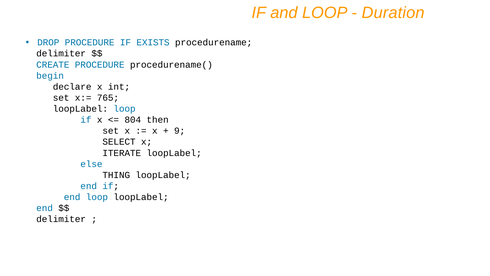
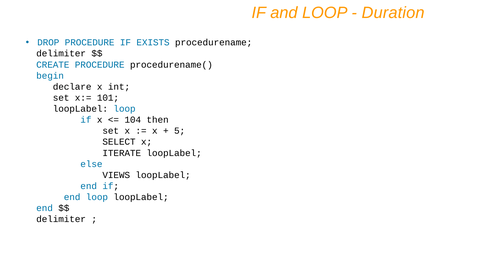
765: 765 -> 101
804: 804 -> 104
9: 9 -> 5
THING: THING -> VIEWS
